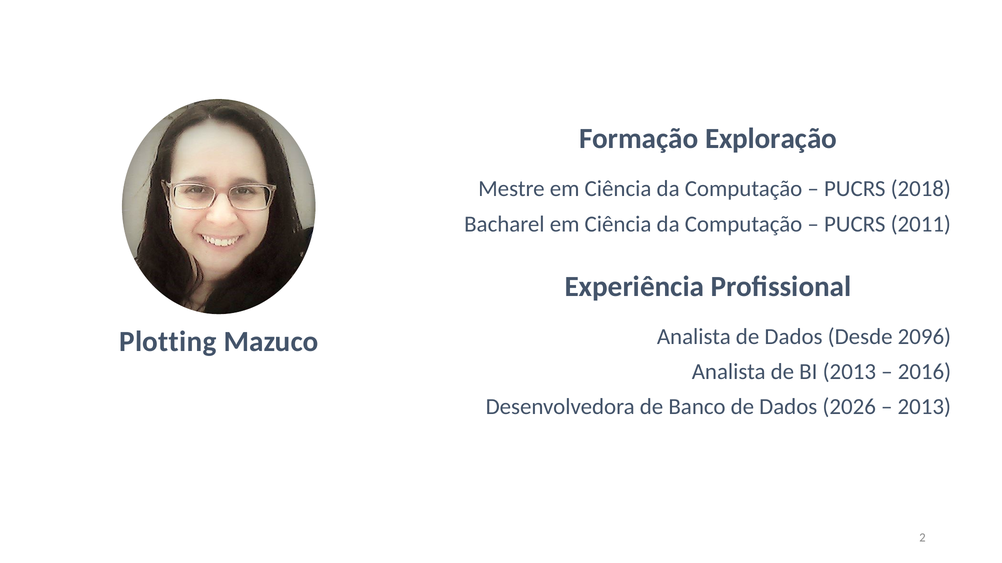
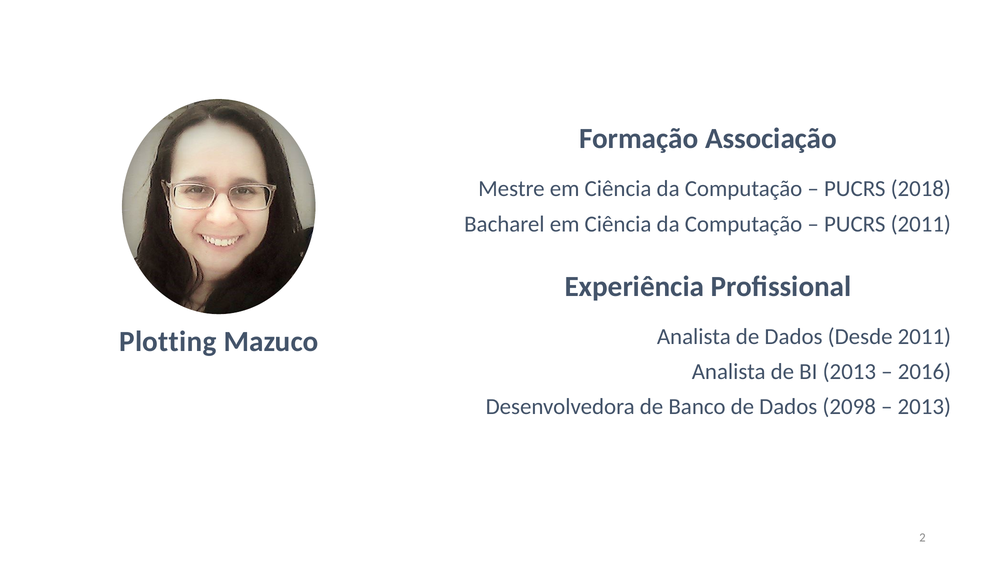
Exploração: Exploração -> Associação
Desde 2096: 2096 -> 2011
2026: 2026 -> 2098
